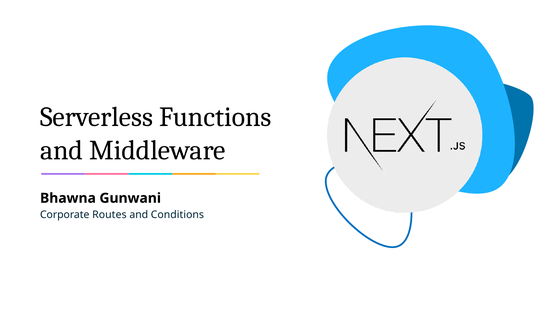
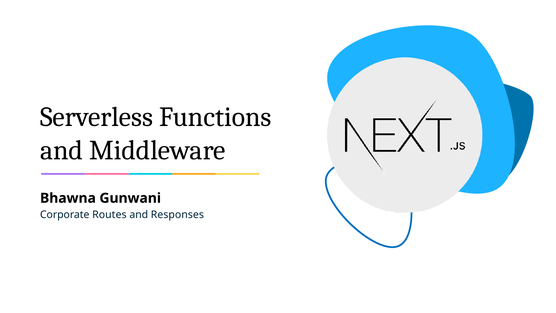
Conditions: Conditions -> Responses
